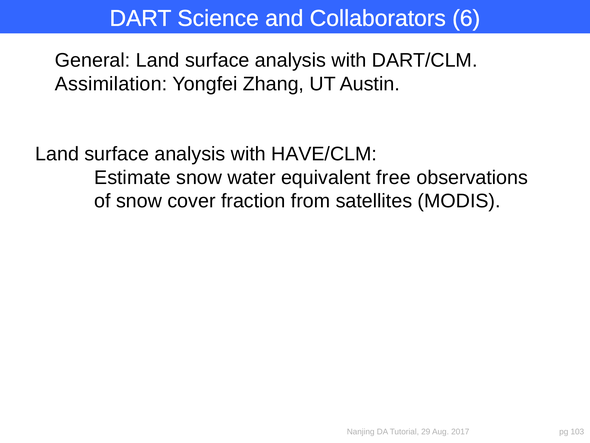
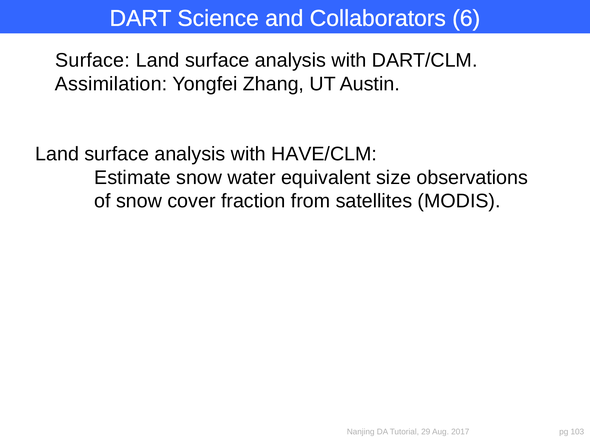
General at (93, 60): General -> Surface
free: free -> size
